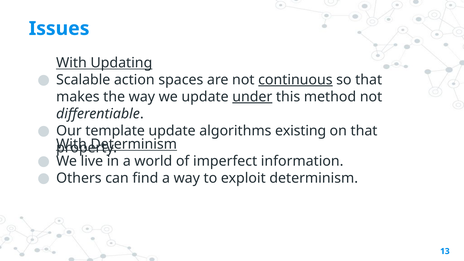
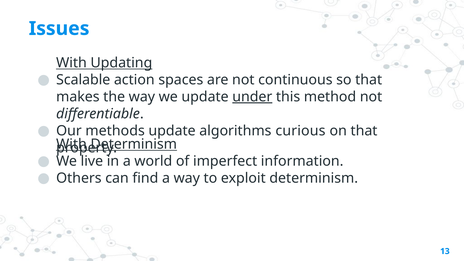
continuous underline: present -> none
template: template -> methods
existing: existing -> curious
